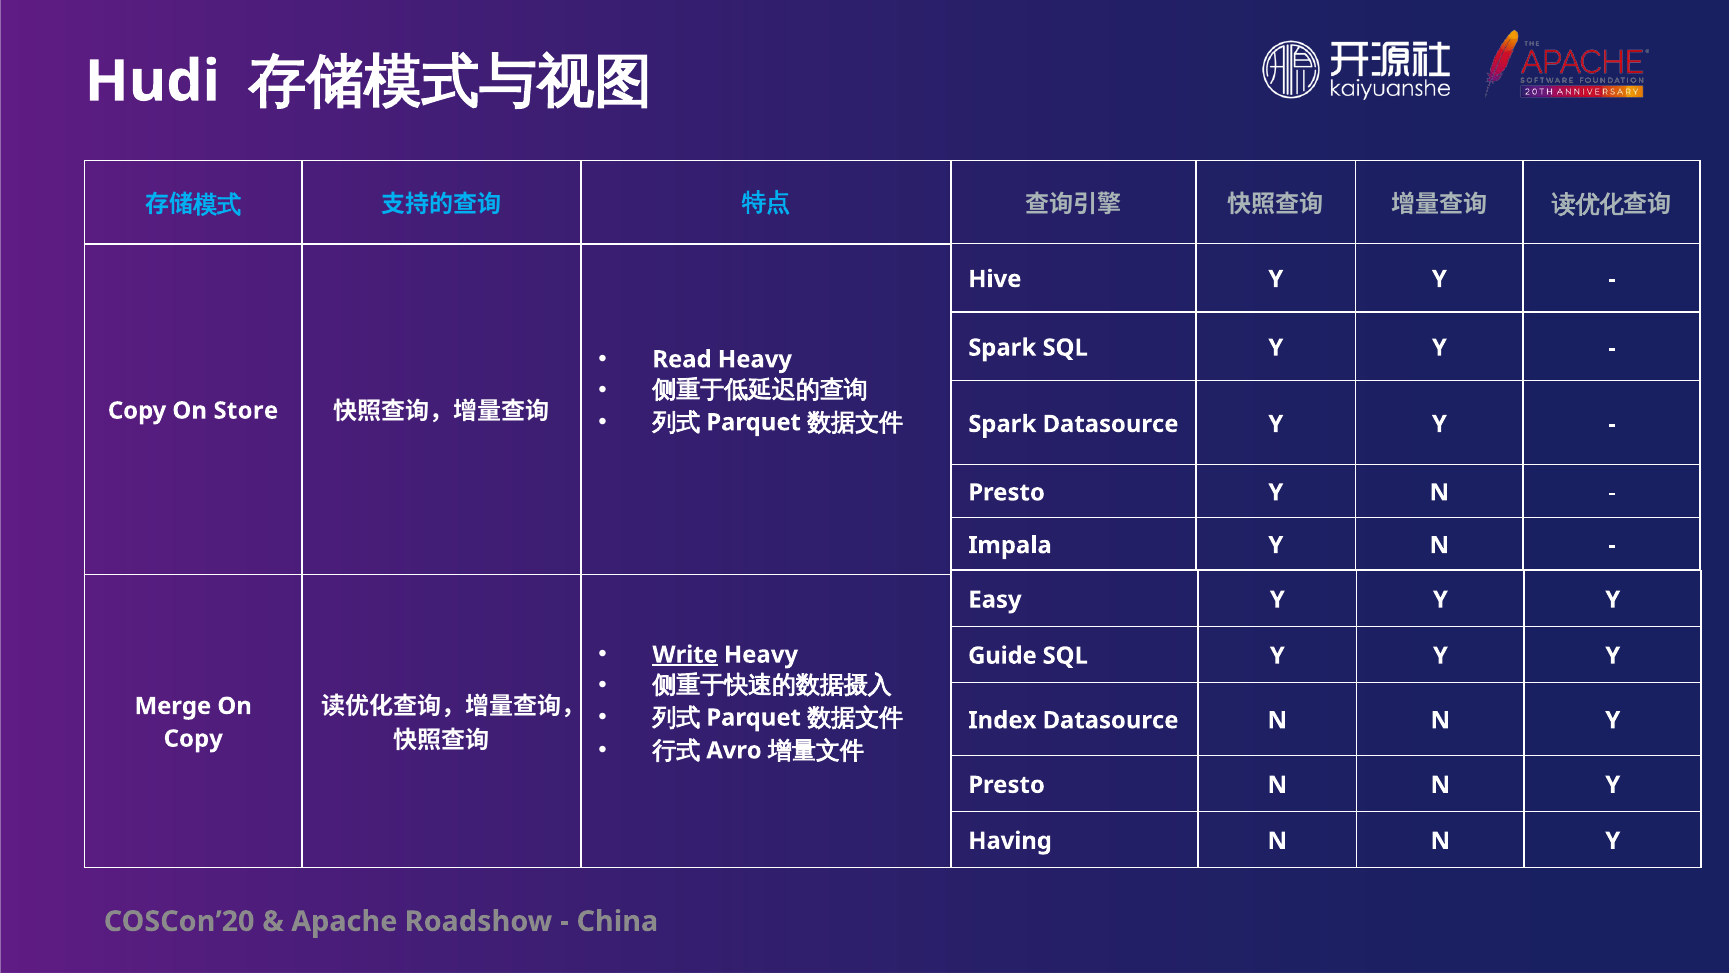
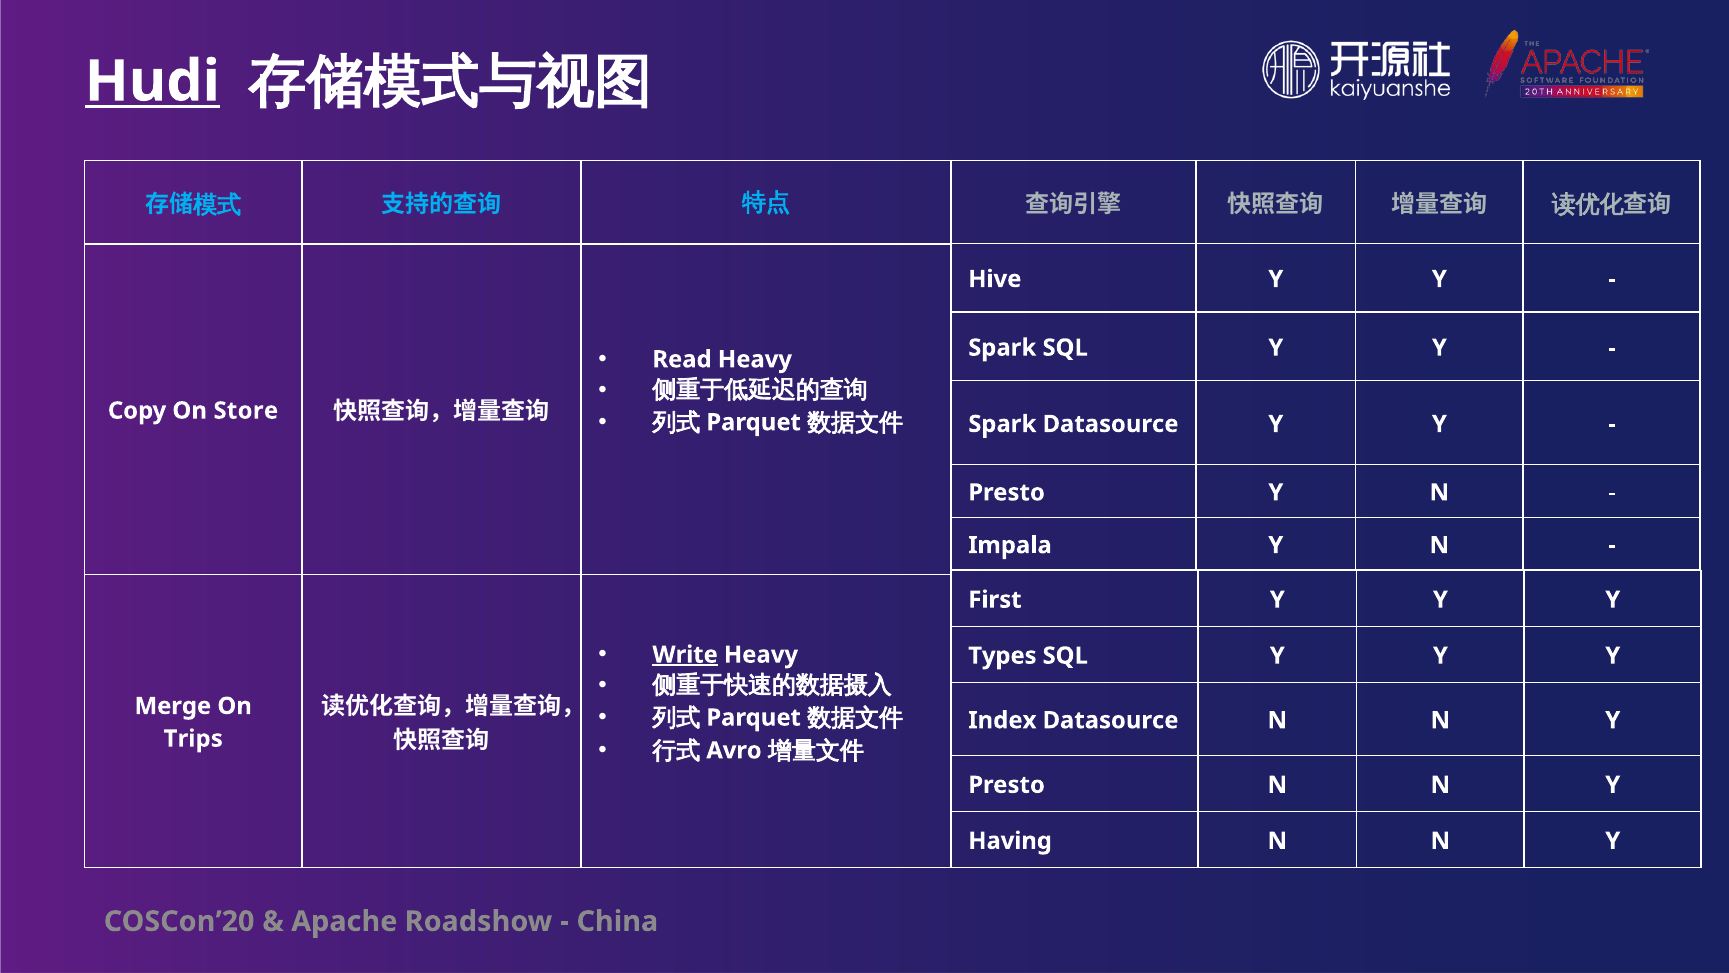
Hudi underline: none -> present
Easy: Easy -> First
Guide: Guide -> Types
Copy at (193, 738): Copy -> Trips
